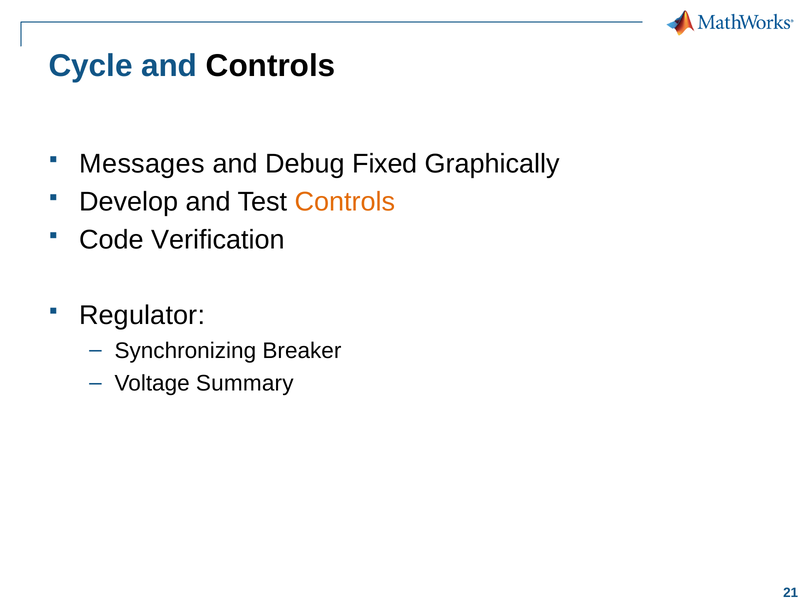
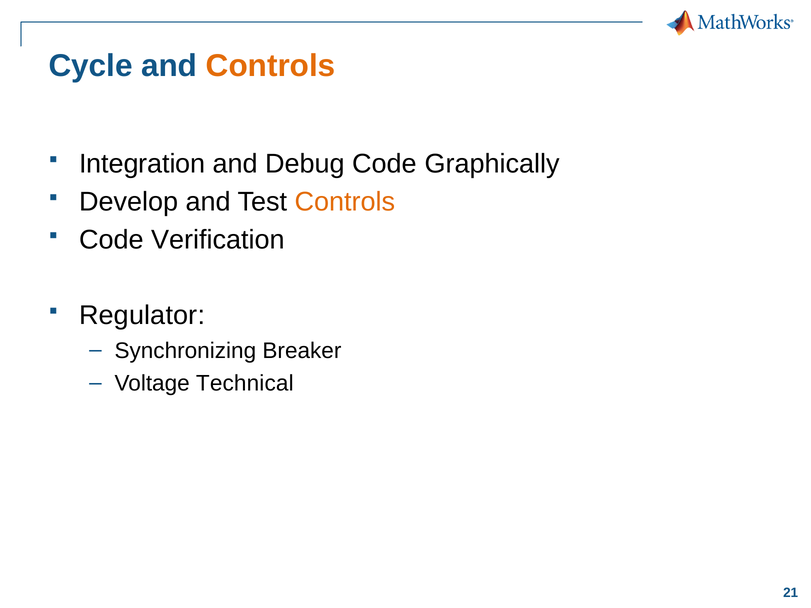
Controls at (271, 66) colour: black -> orange
Messages: Messages -> Integration
Debug Fixed: Fixed -> Code
Summary: Summary -> Technical
